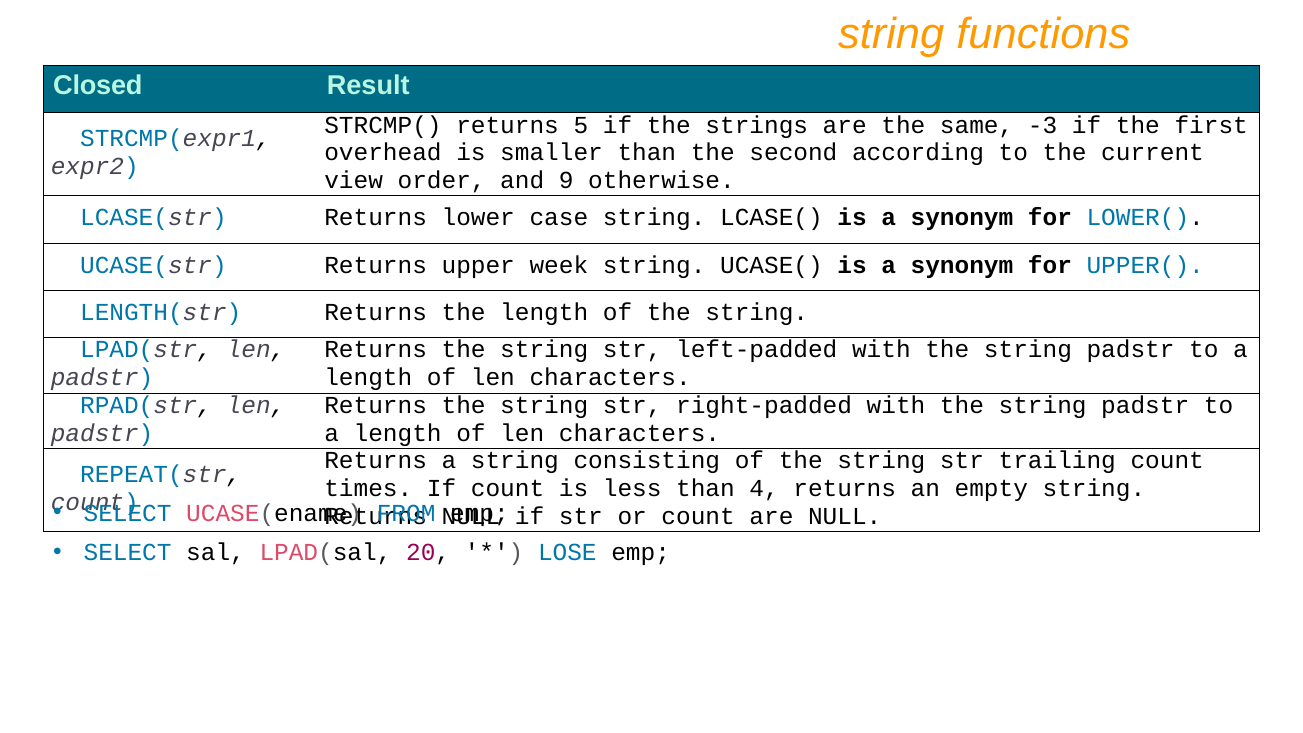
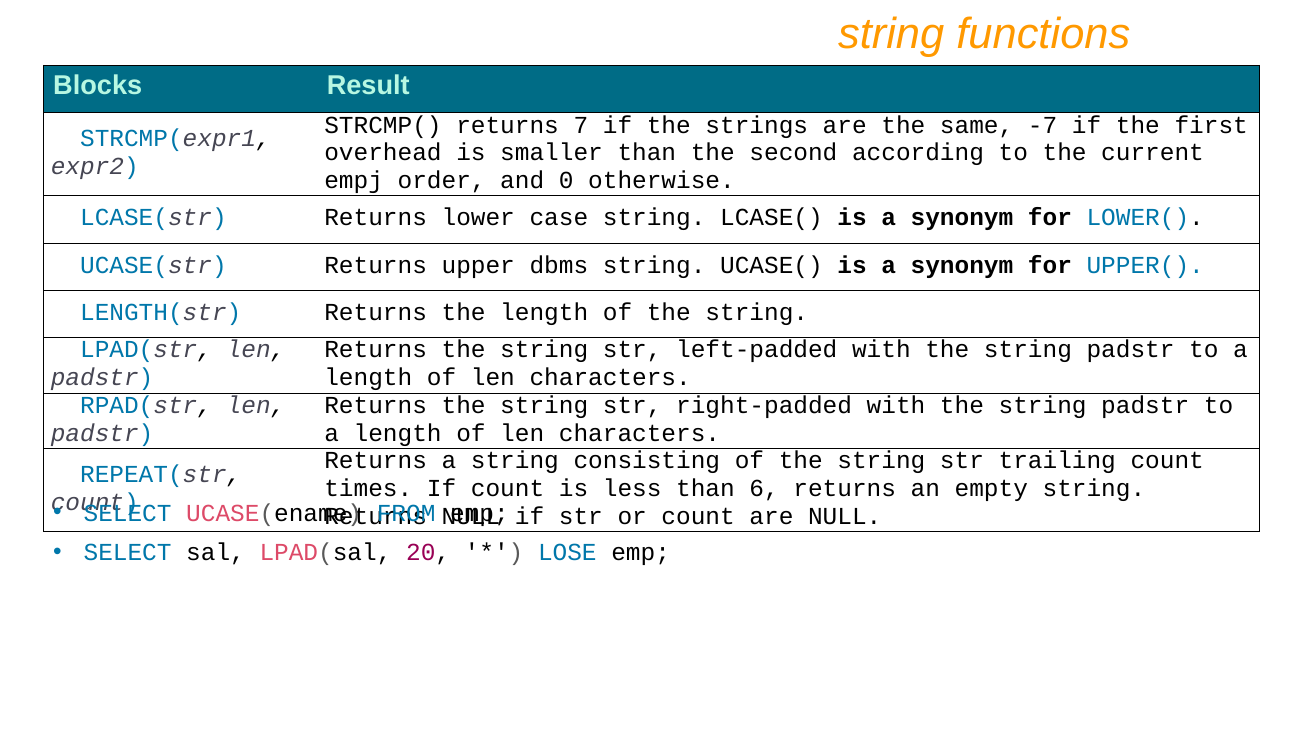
Closed: Closed -> Blocks
5: 5 -> 7
-3: -3 -> -7
view: view -> empj
9: 9 -> 0
week: week -> dbms
4: 4 -> 6
